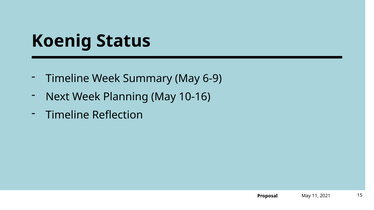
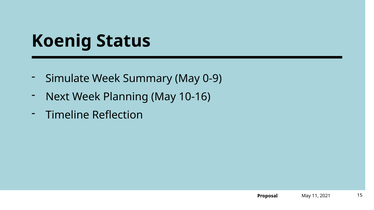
Timeline at (67, 79): Timeline -> Simulate
6-9: 6-9 -> 0-9
